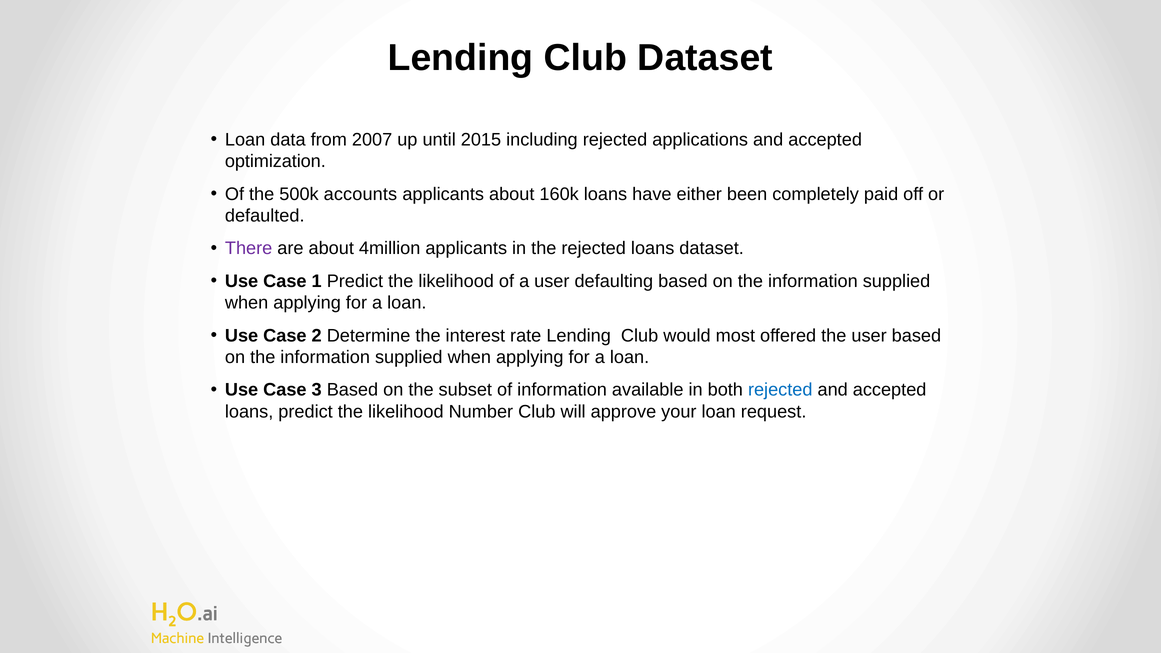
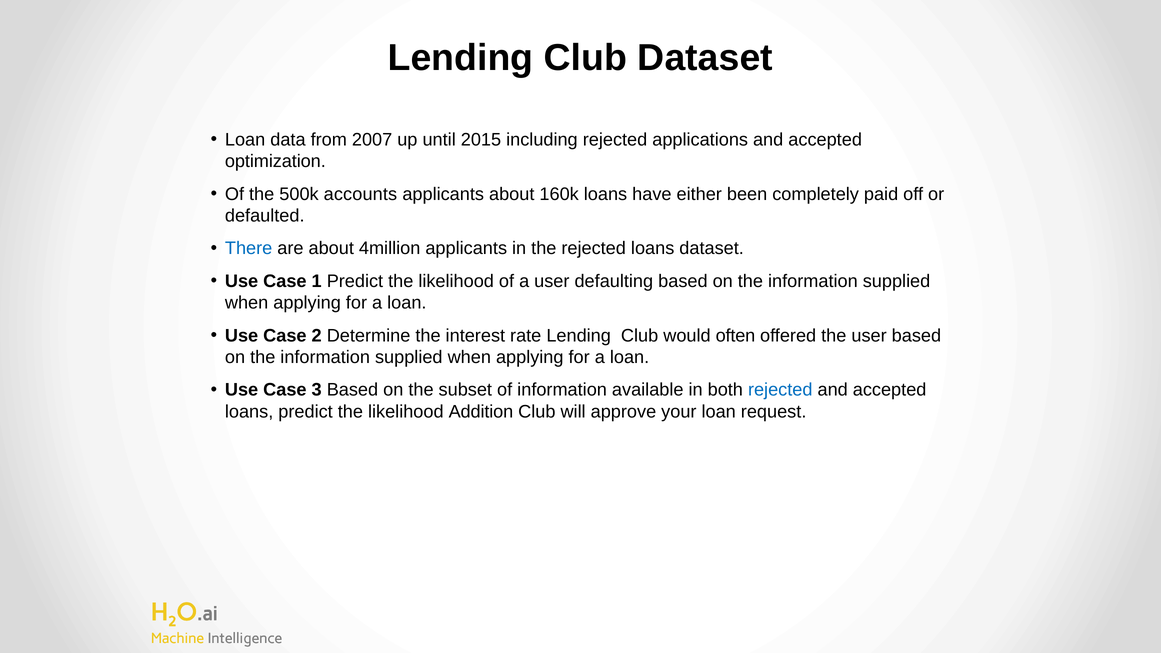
There colour: purple -> blue
most: most -> often
Number: Number -> Addition
